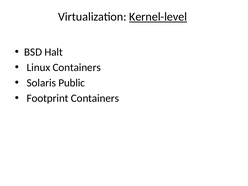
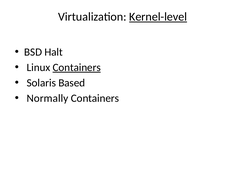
Containers at (77, 67) underline: none -> present
Public: Public -> Based
Footprint: Footprint -> Normally
